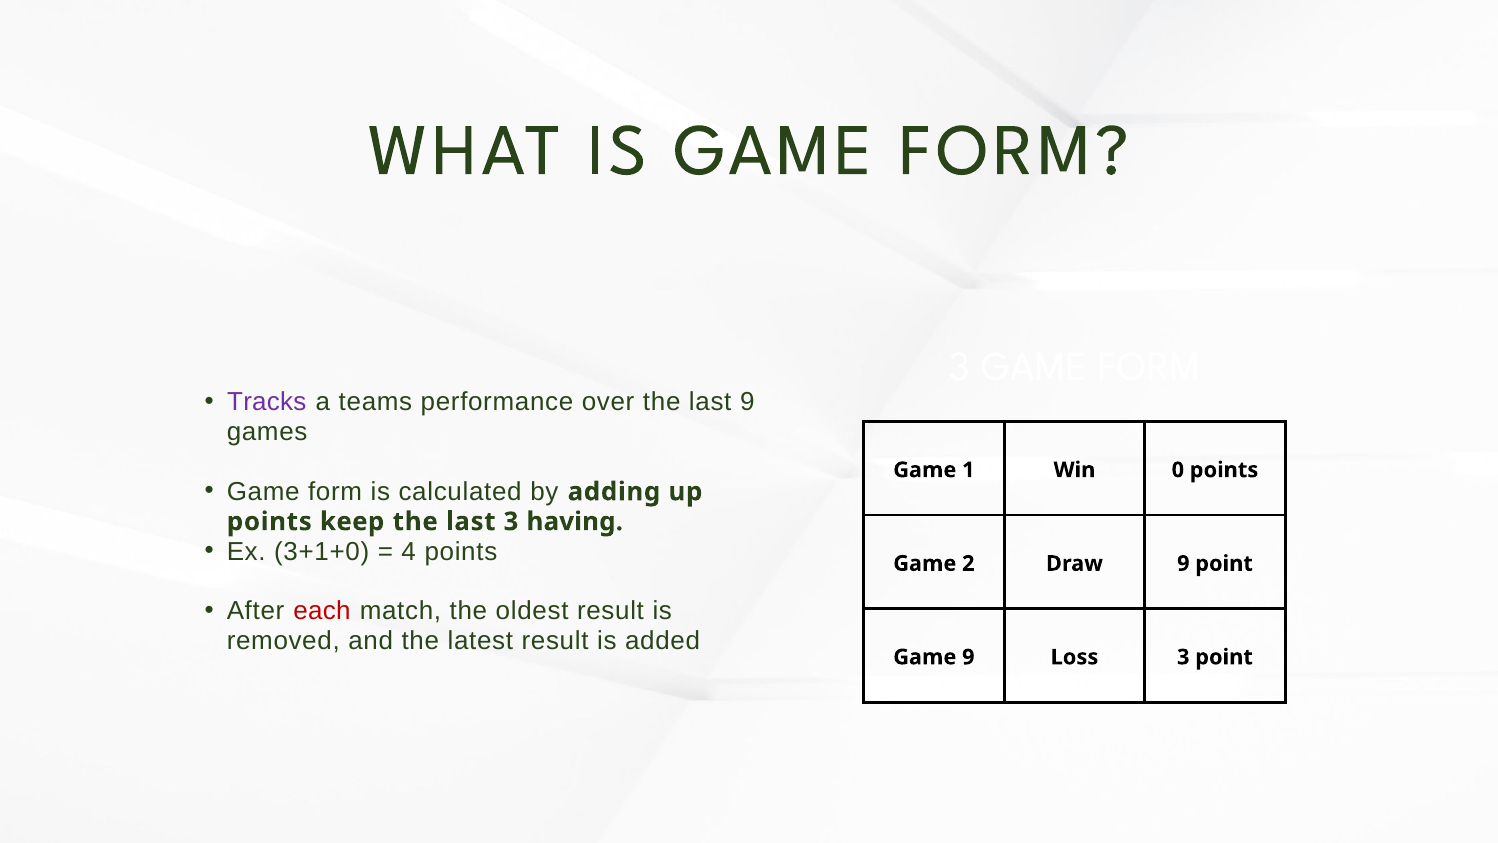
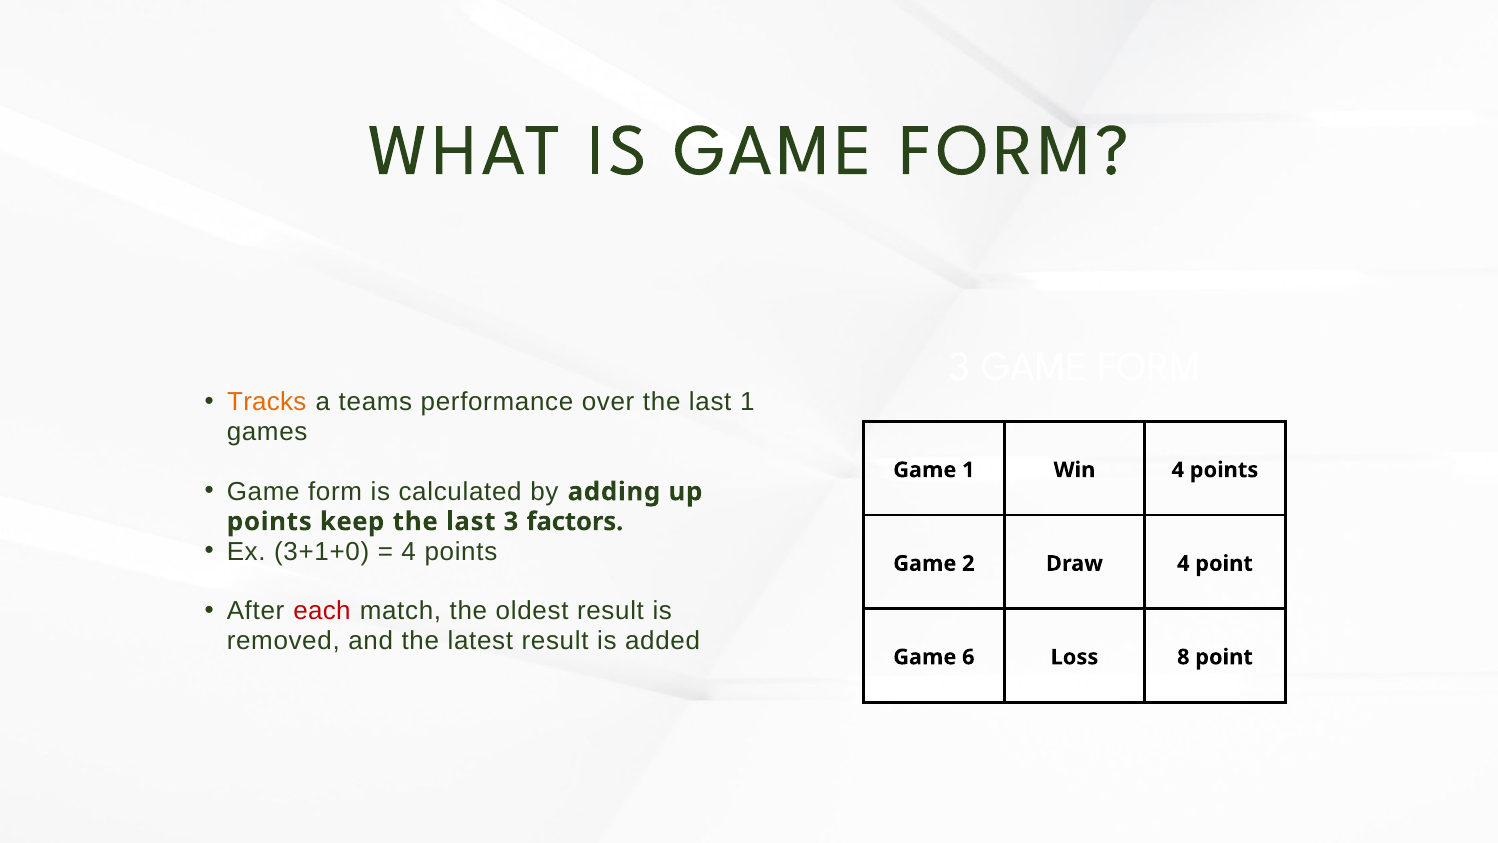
Tracks colour: purple -> orange
last 9: 9 -> 1
Win 0: 0 -> 4
having: having -> factors
Draw 9: 9 -> 4
Game 9: 9 -> 6
Loss 3: 3 -> 8
